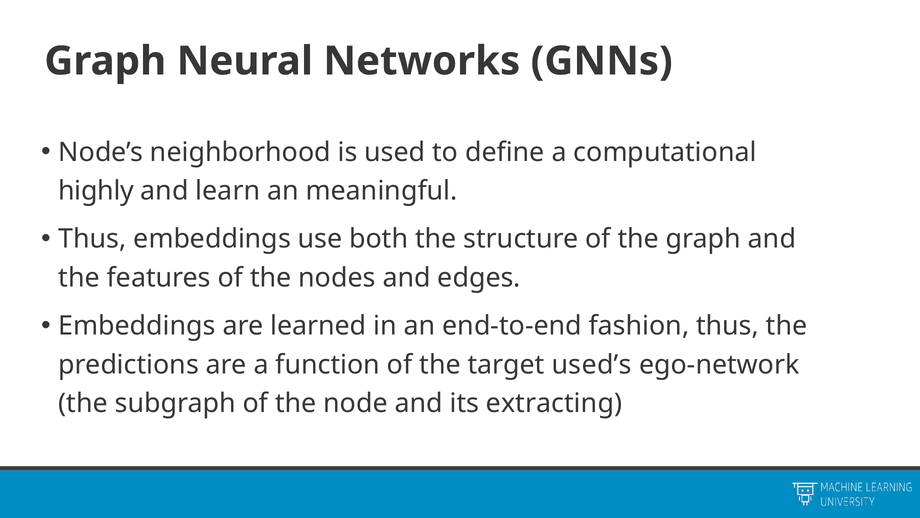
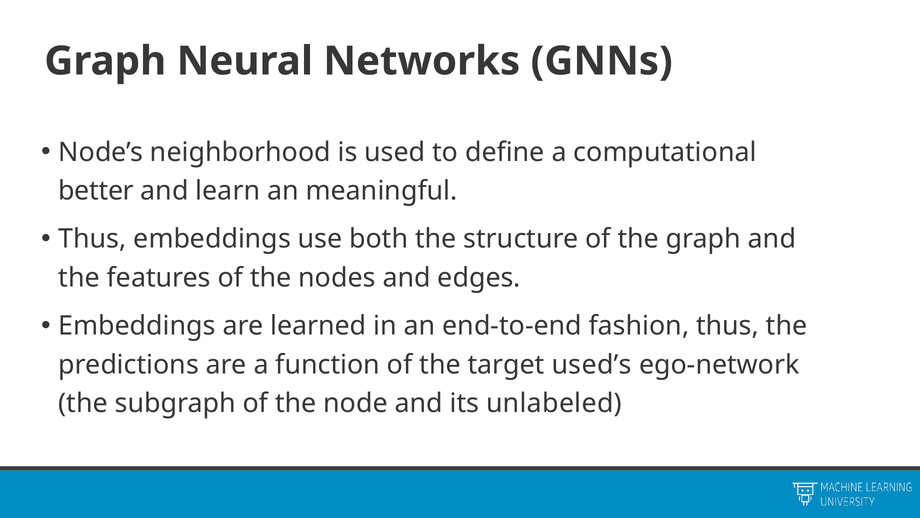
highly: highly -> better
extracting: extracting -> unlabeled
